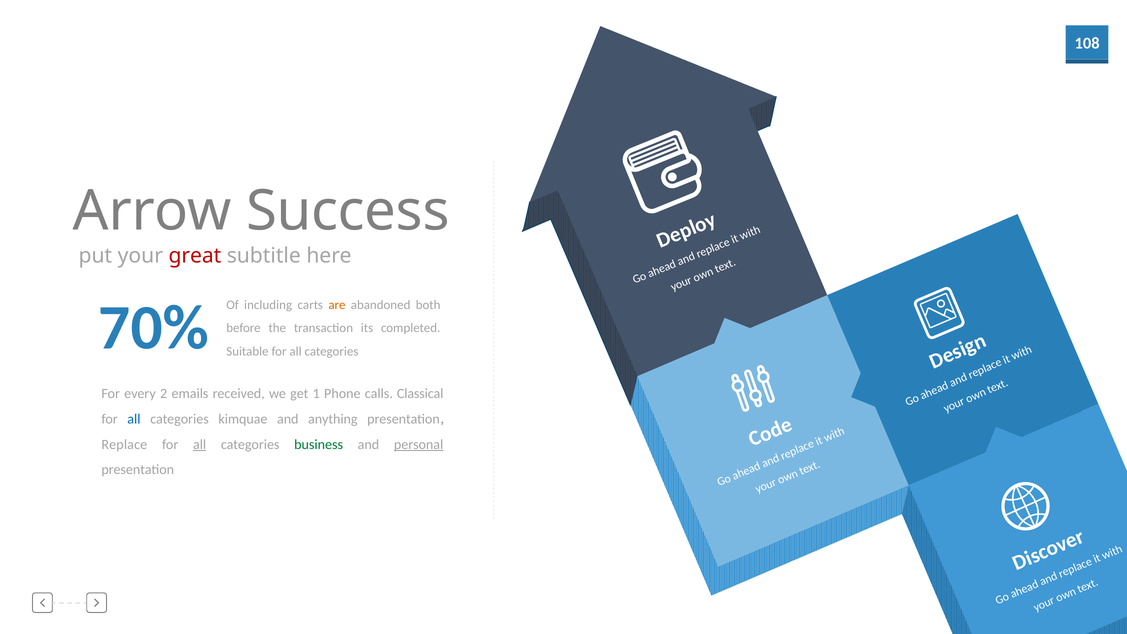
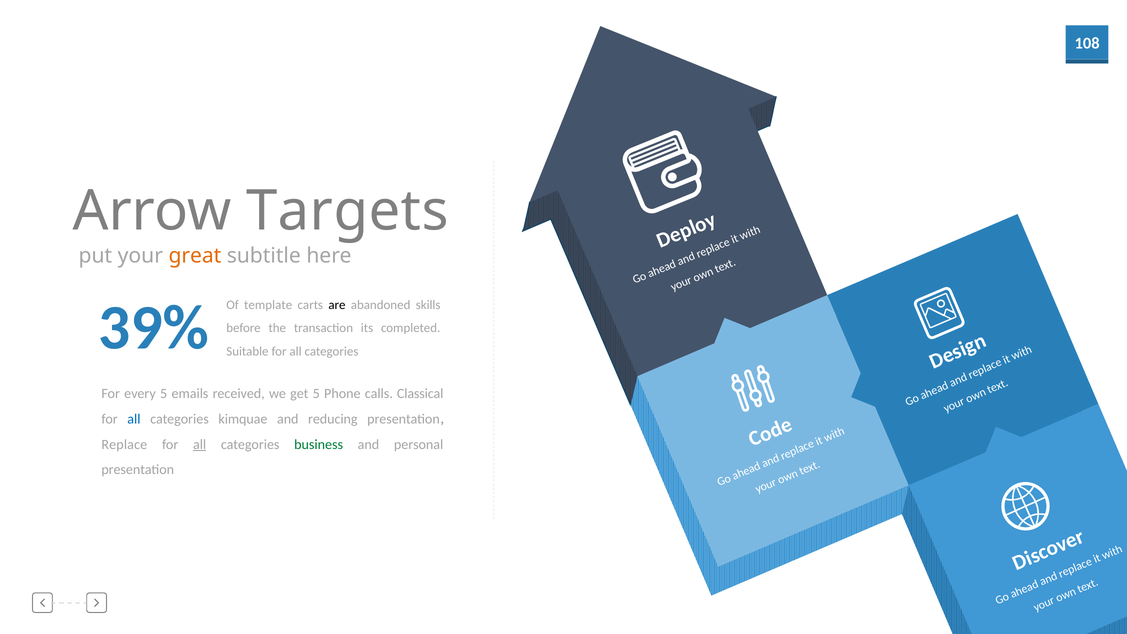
Success: Success -> Targets
great colour: red -> orange
including: including -> template
are colour: orange -> black
both: both -> skills
70%: 70% -> 39%
every 2: 2 -> 5
get 1: 1 -> 5
anything: anything -> reducing
personal underline: present -> none
